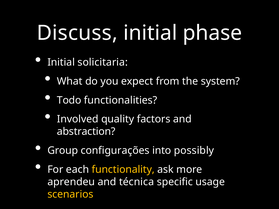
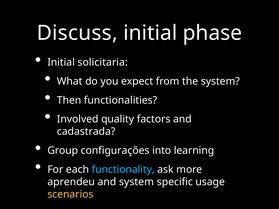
Todo: Todo -> Then
abstraction: abstraction -> cadastrada
possibly: possibly -> learning
functionality colour: yellow -> light blue
and técnica: técnica -> system
